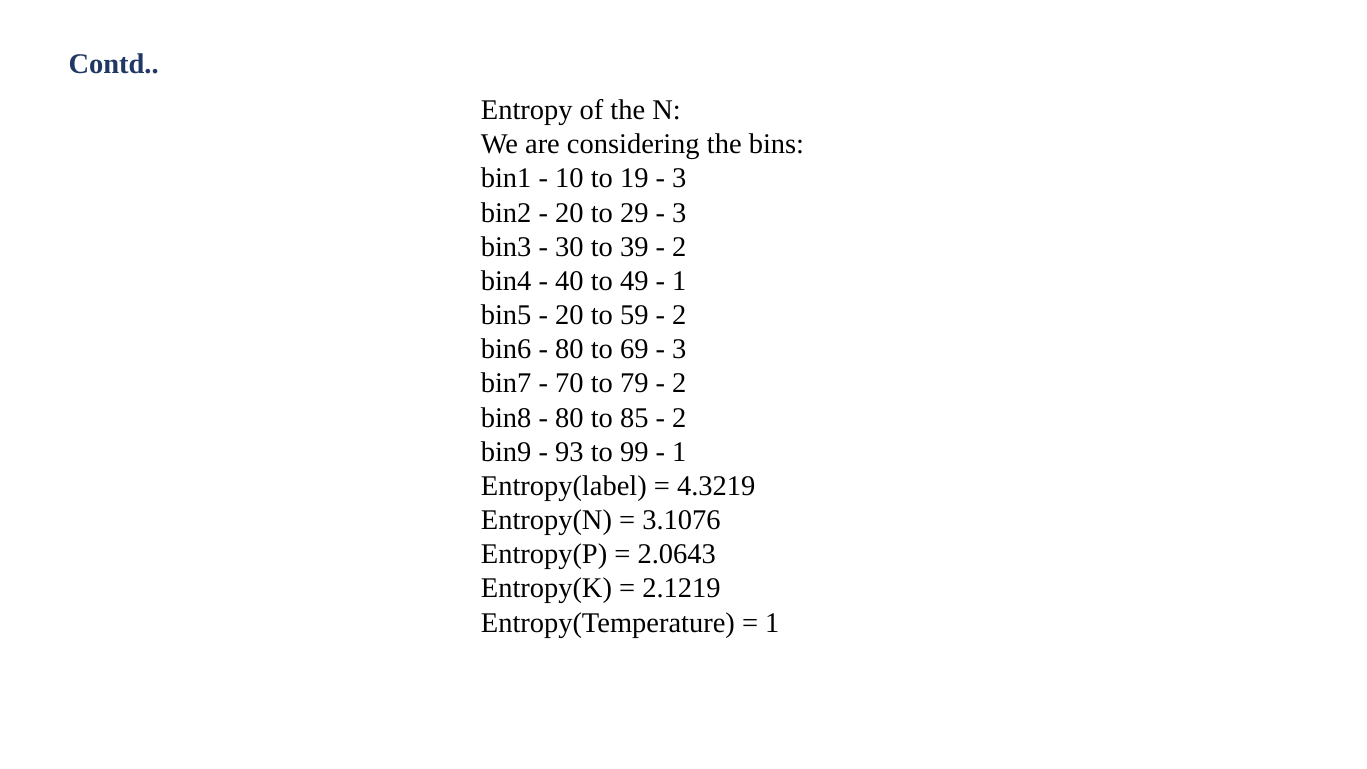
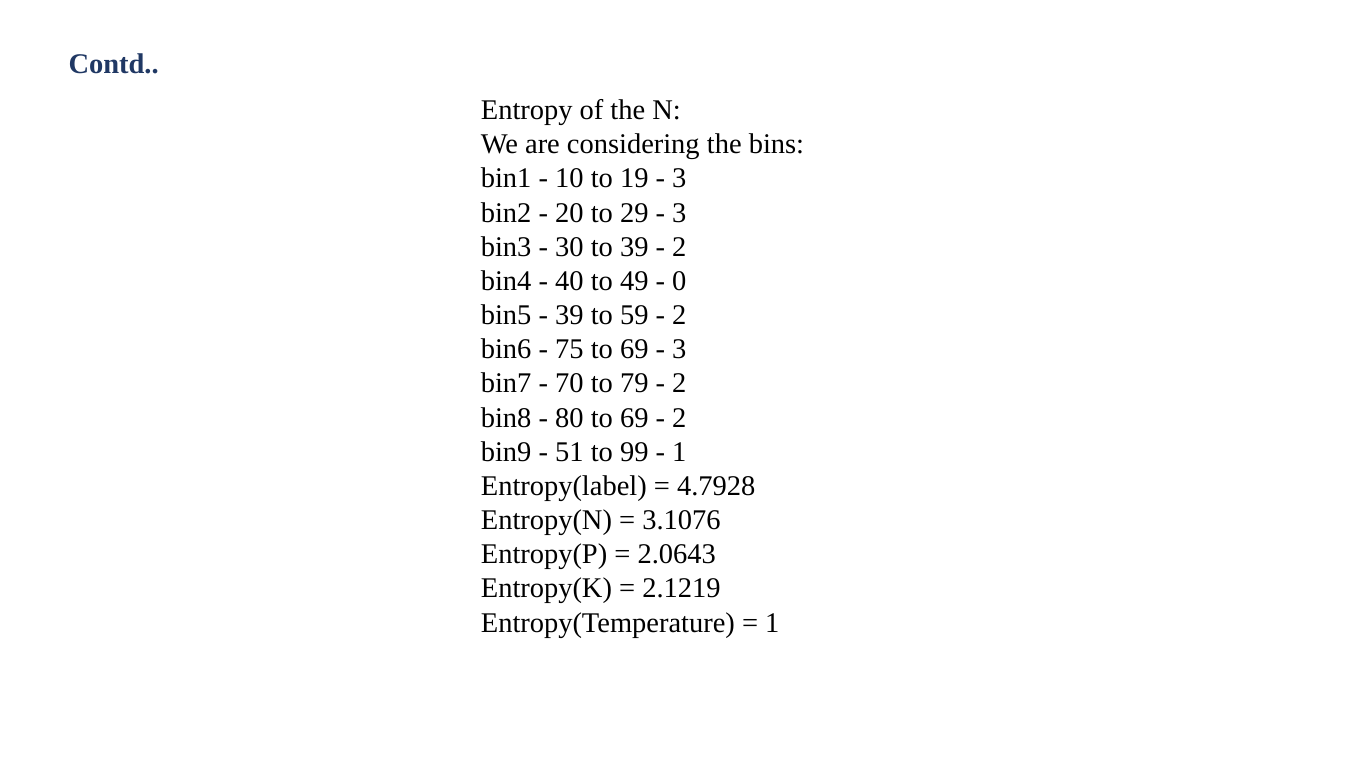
1 at (679, 281): 1 -> 0
20 at (569, 315): 20 -> 39
80 at (569, 349): 80 -> 75
80 to 85: 85 -> 69
93: 93 -> 51
4.3219: 4.3219 -> 4.7928
